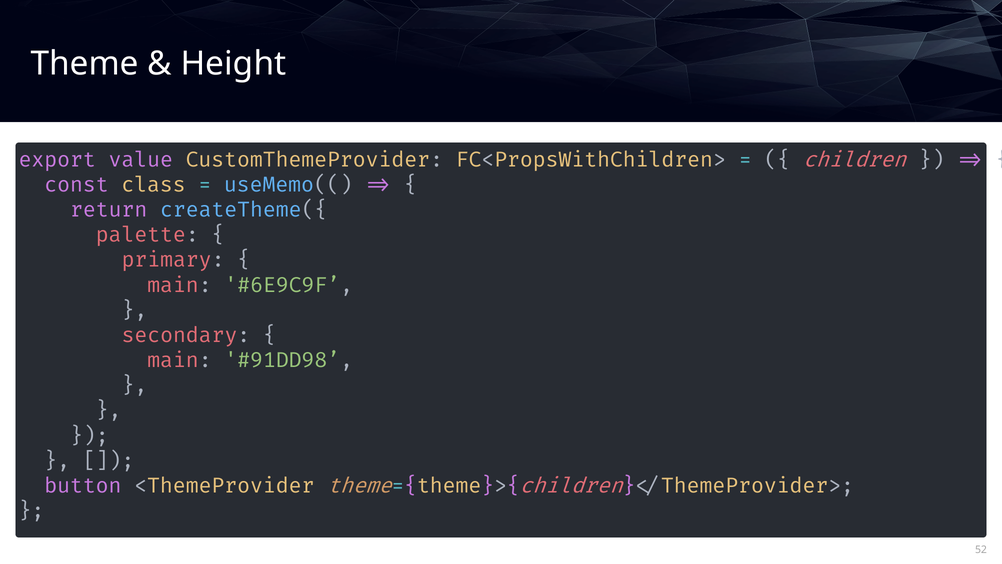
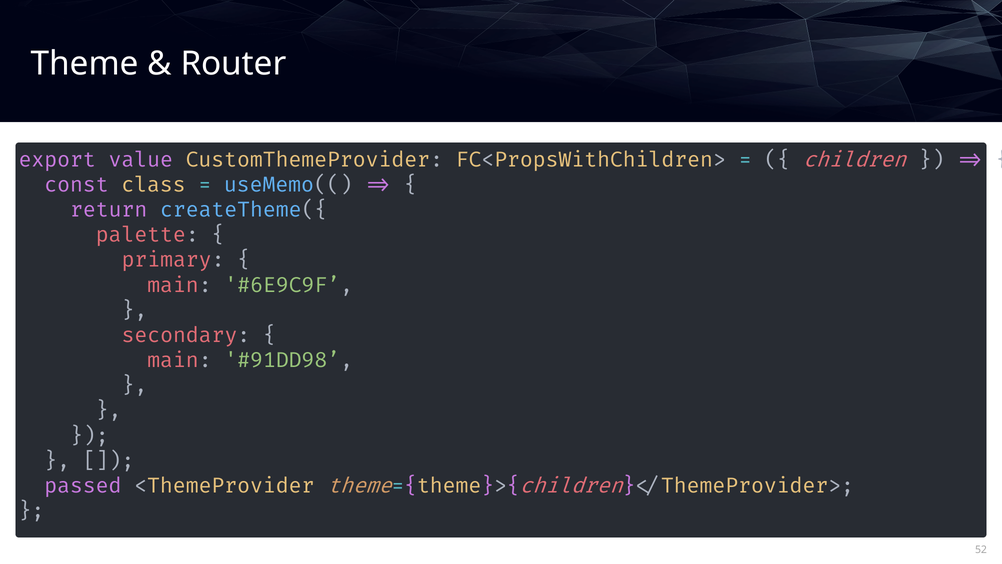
Height: Height -> Router
button: button -> passed
